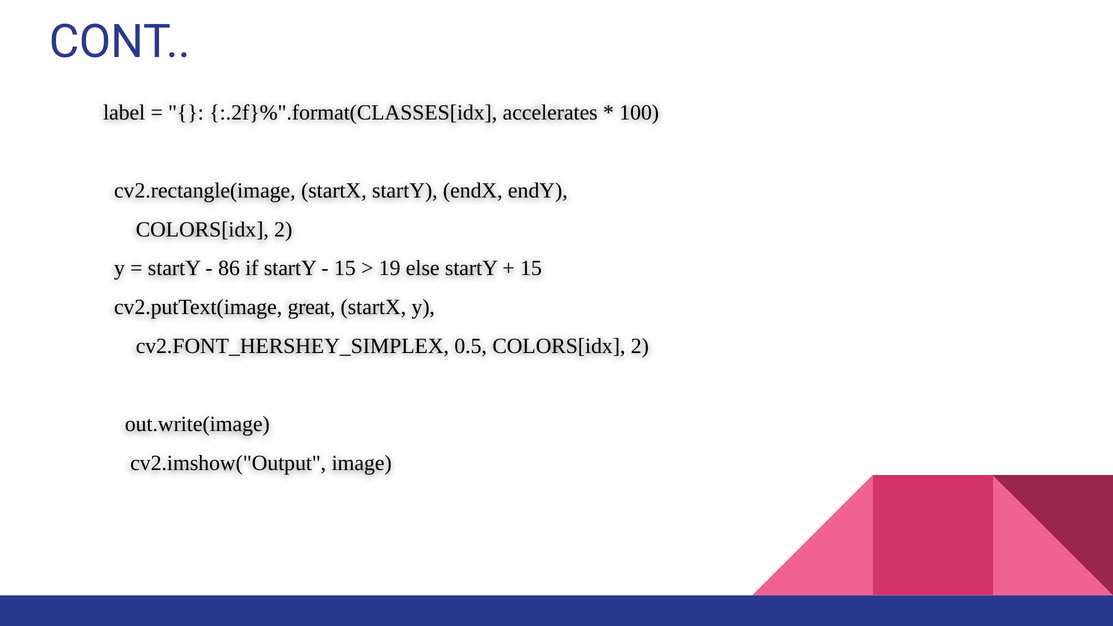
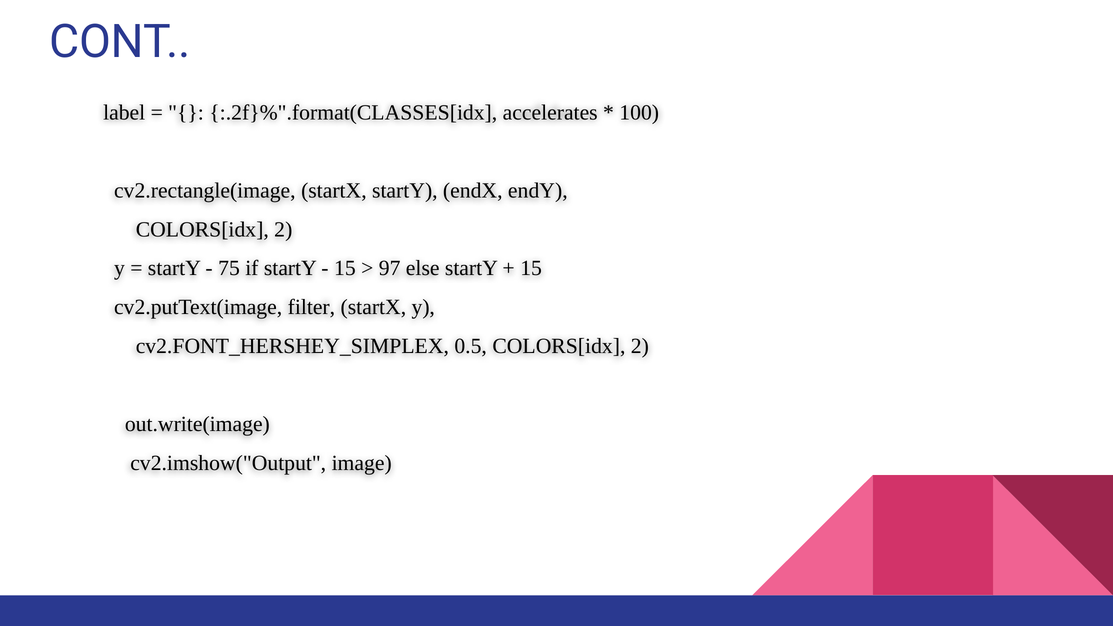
86: 86 -> 75
19: 19 -> 97
great: great -> filter
